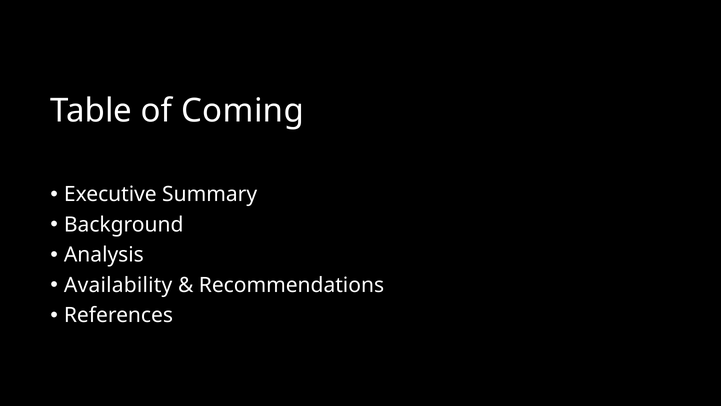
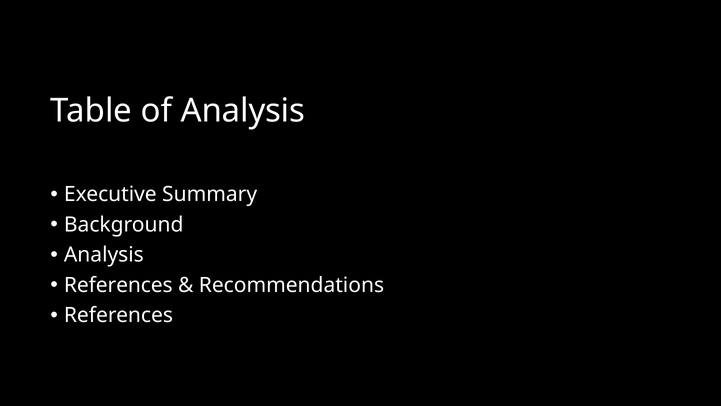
of Coming: Coming -> Analysis
Availability at (118, 285): Availability -> References
